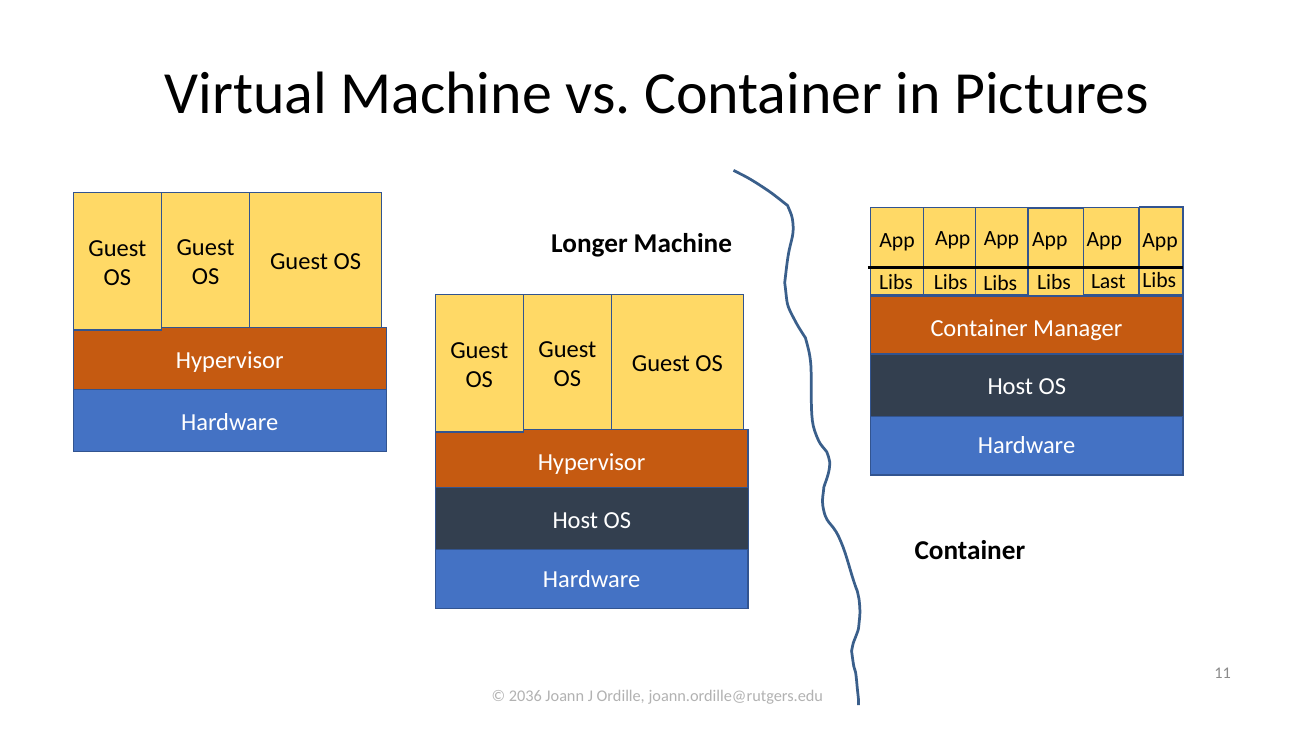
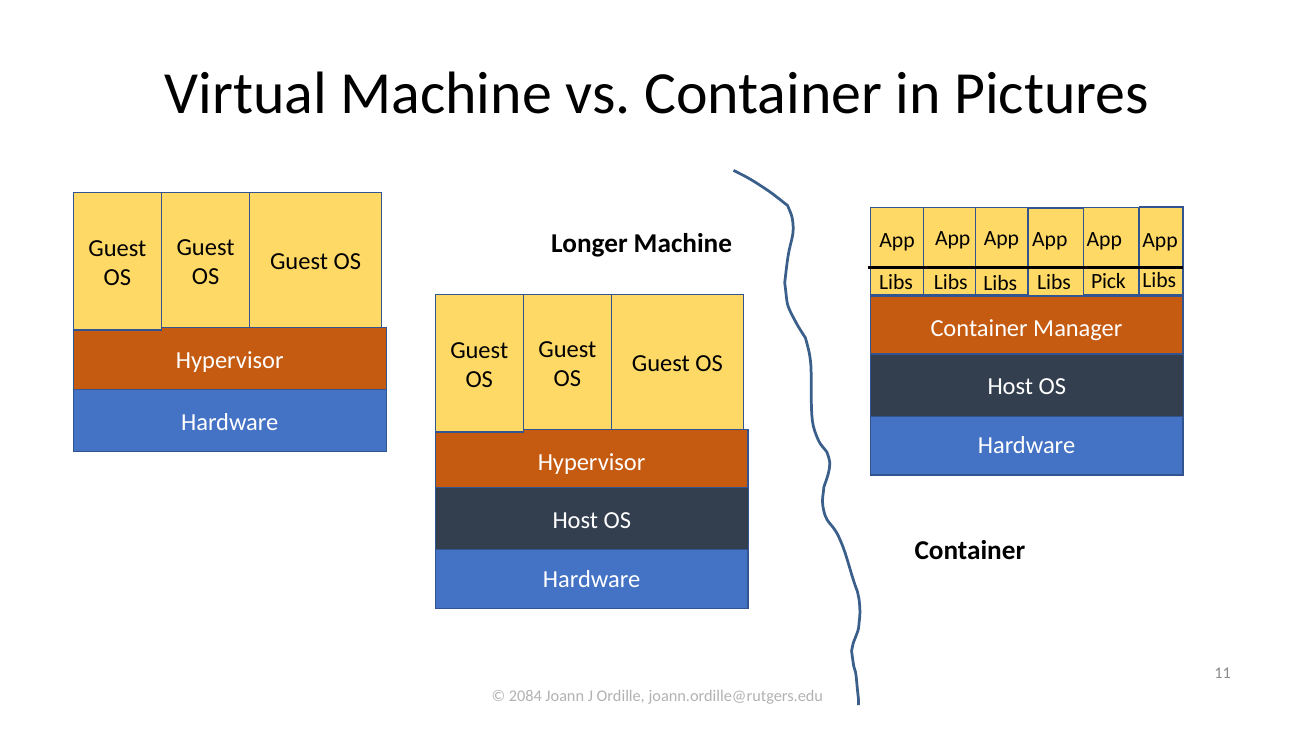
Last: Last -> Pick
2036: 2036 -> 2084
